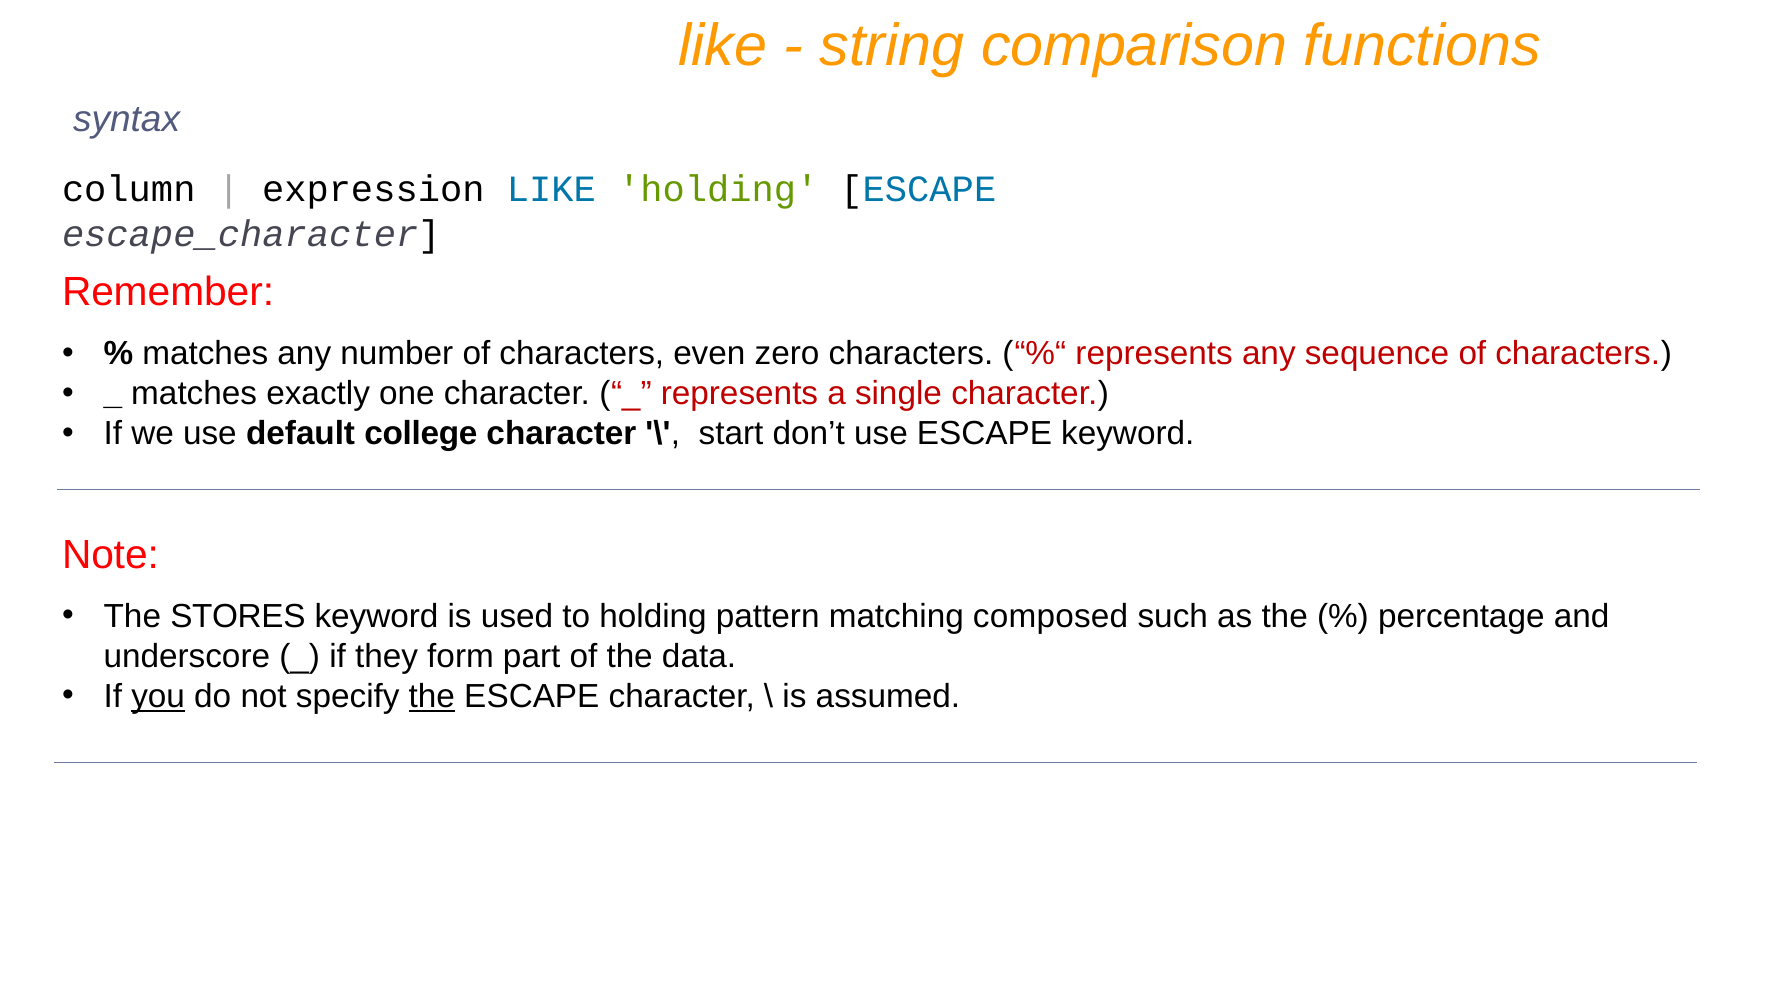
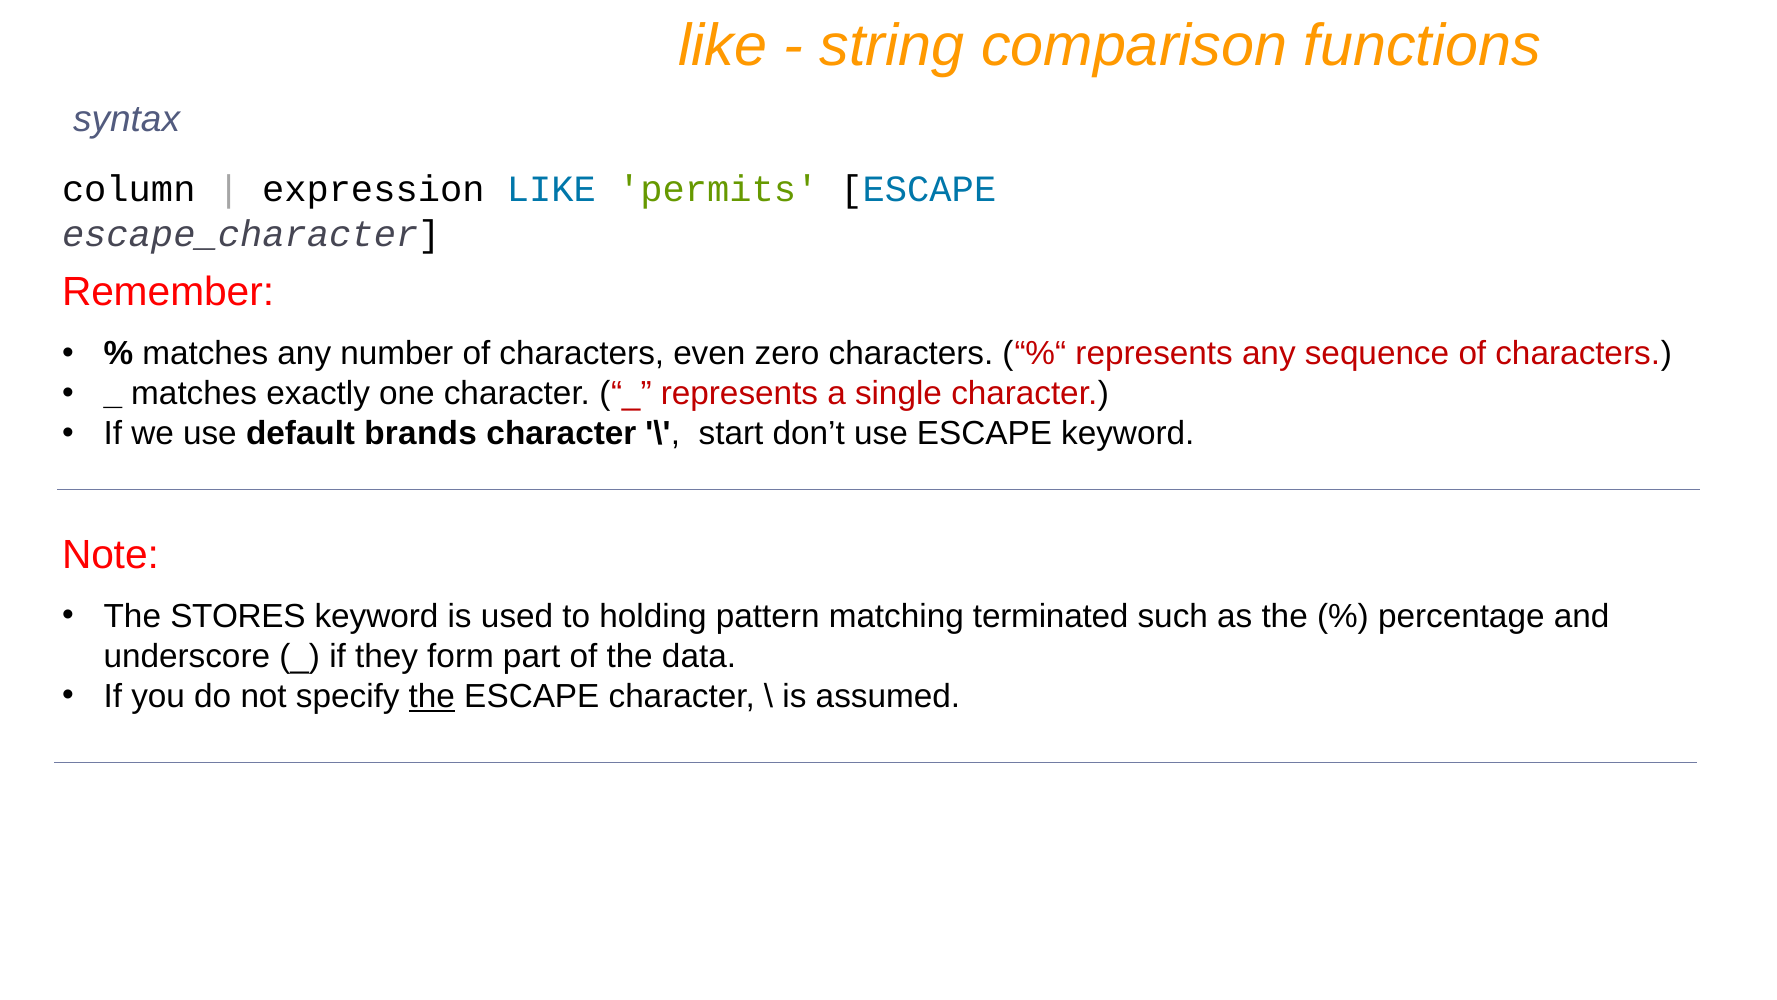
LIKE holding: holding -> permits
college: college -> brands
composed: composed -> terminated
you underline: present -> none
